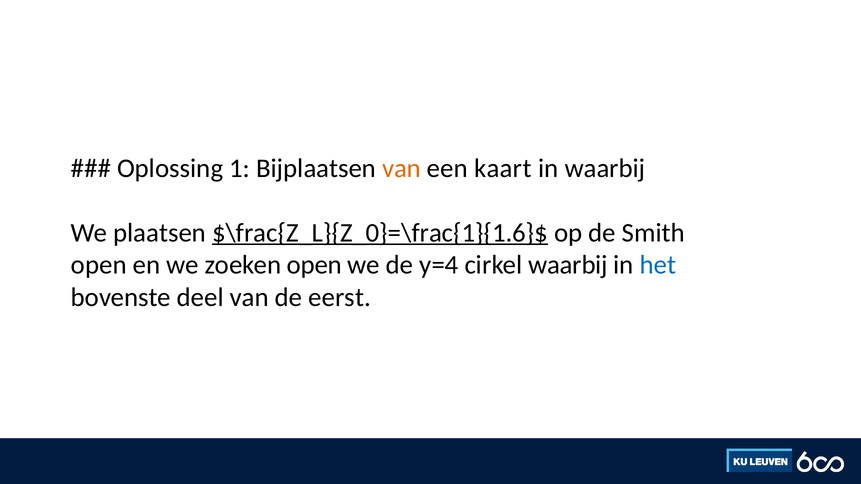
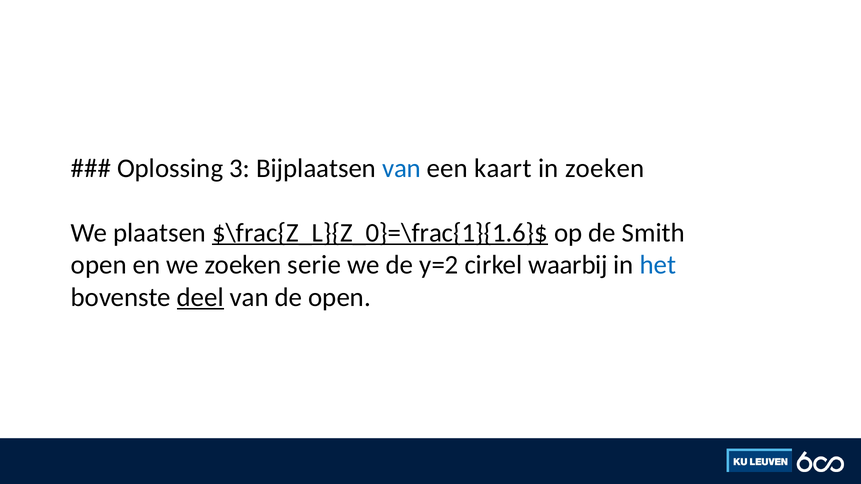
1: 1 -> 3
van at (401, 168) colour: orange -> blue
in waarbij: waarbij -> zoeken
zoeken open: open -> serie
y=4: y=4 -> y=2
deel underline: none -> present
de eerst: eerst -> open
